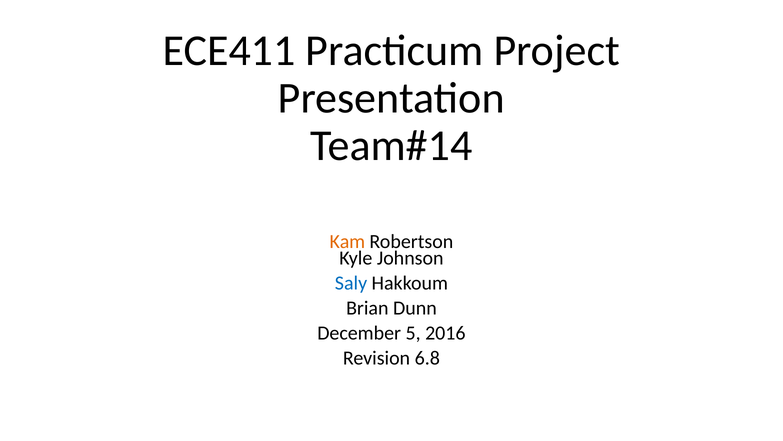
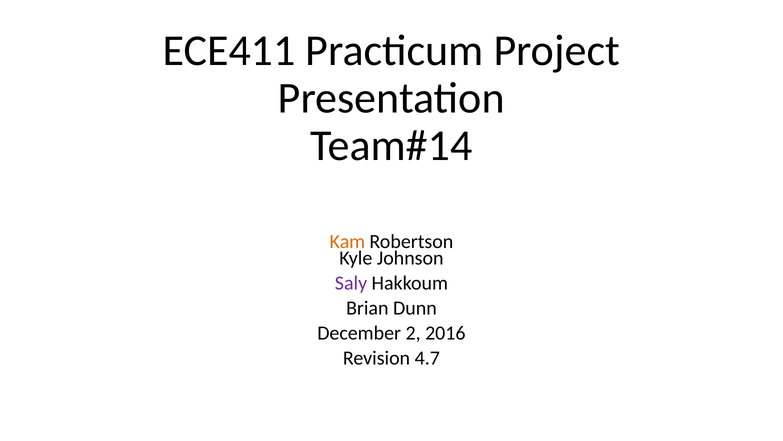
Saly colour: blue -> purple
5: 5 -> 2
6.8: 6.8 -> 4.7
